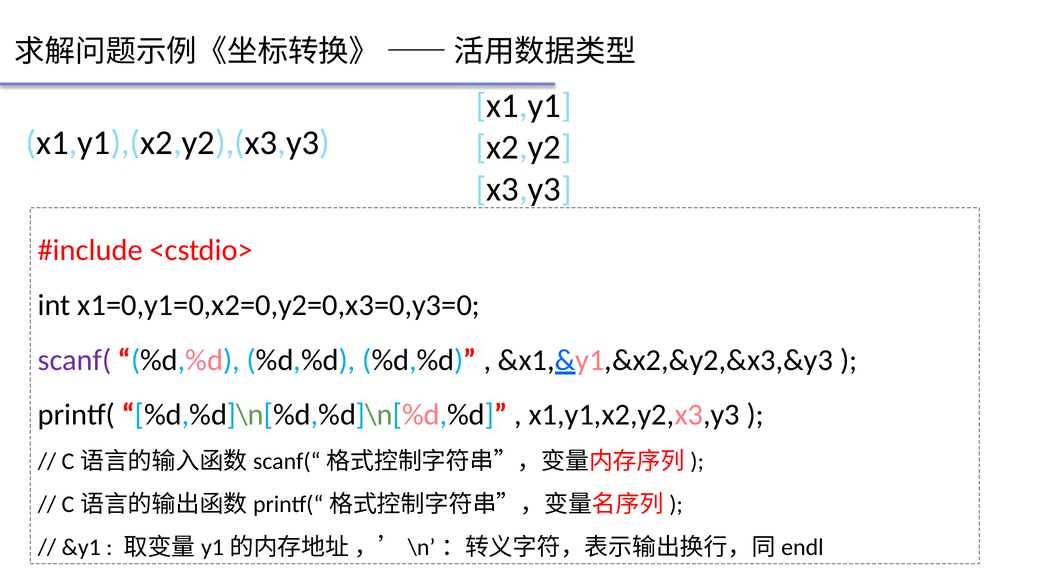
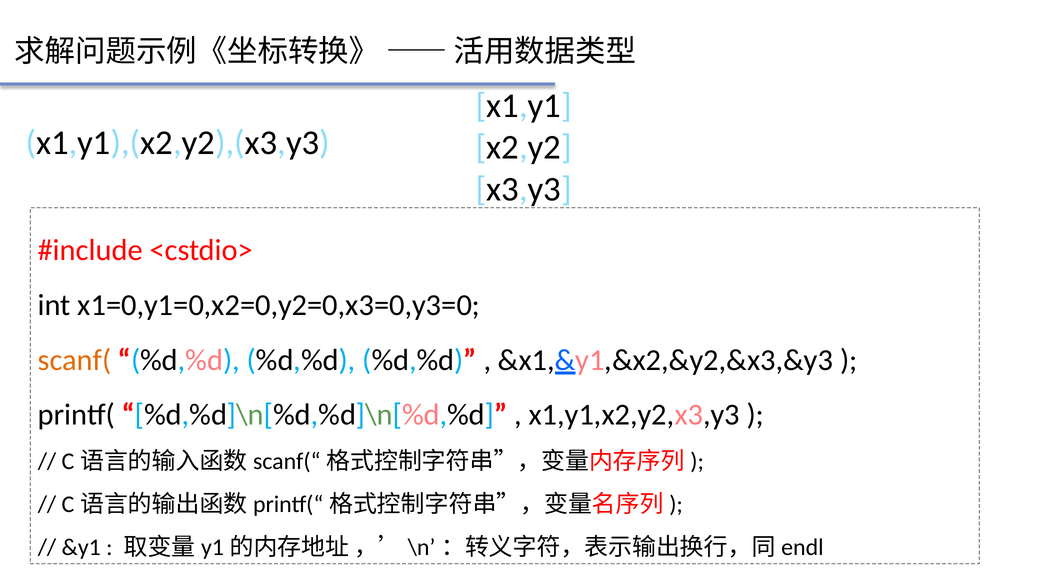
scanf( colour: purple -> orange
